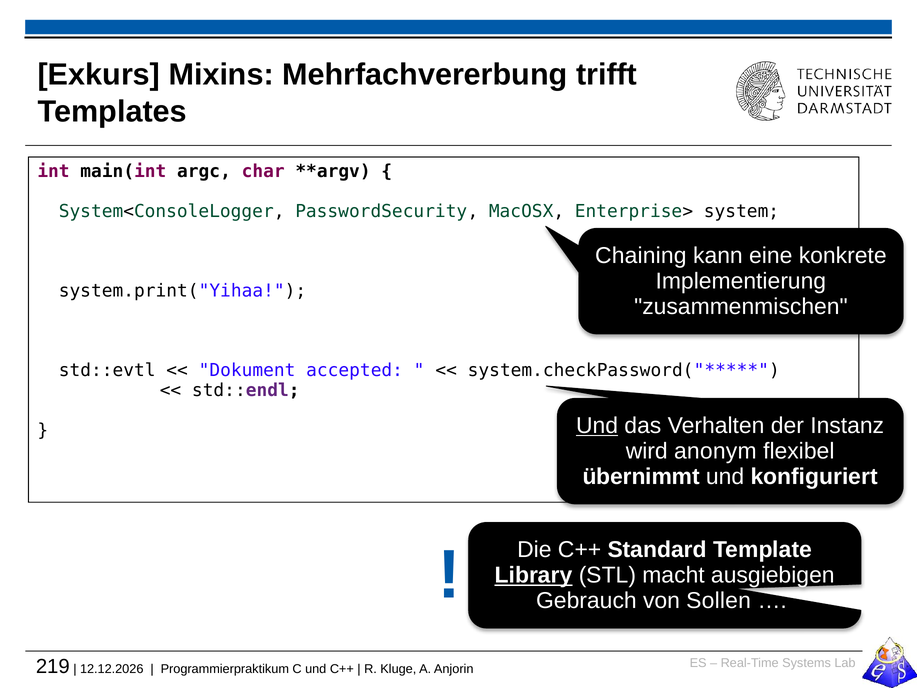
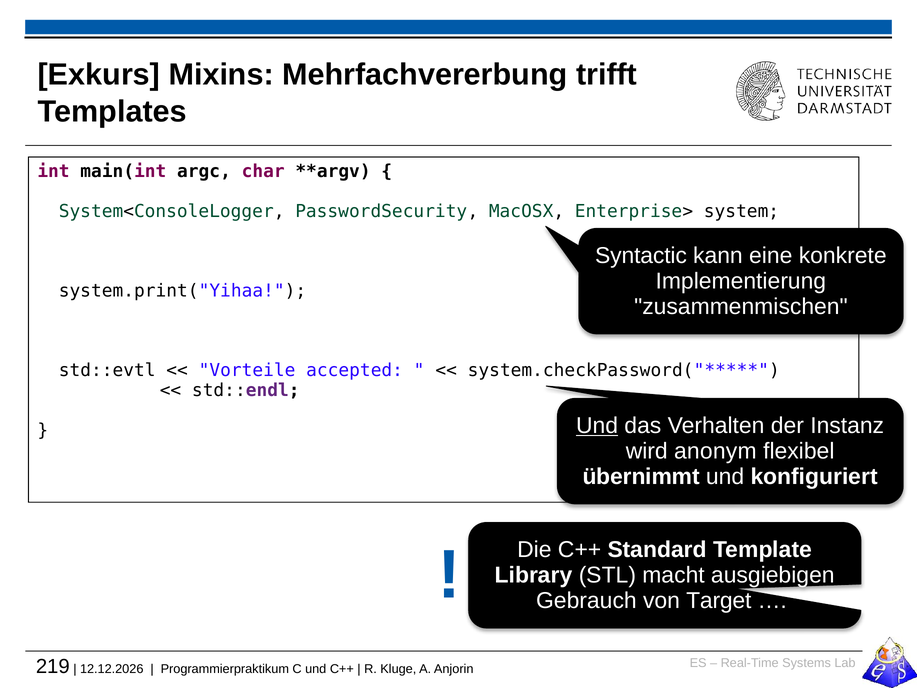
Chaining: Chaining -> Syntactic
Dokument: Dokument -> Vorteile
Library underline: present -> none
Sollen: Sollen -> Target
